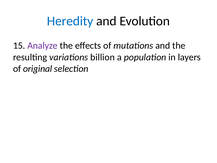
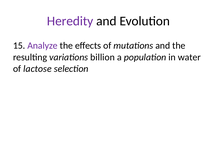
Heredity colour: blue -> purple
layers: layers -> water
original: original -> lactose
